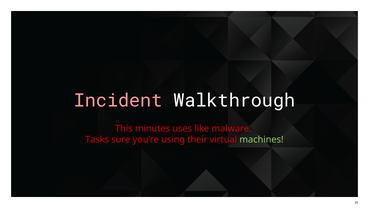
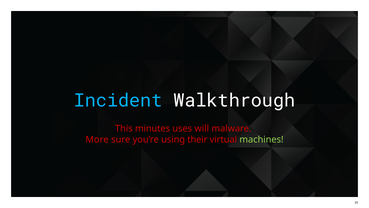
Incident colour: pink -> light blue
like: like -> will
Tasks: Tasks -> More
